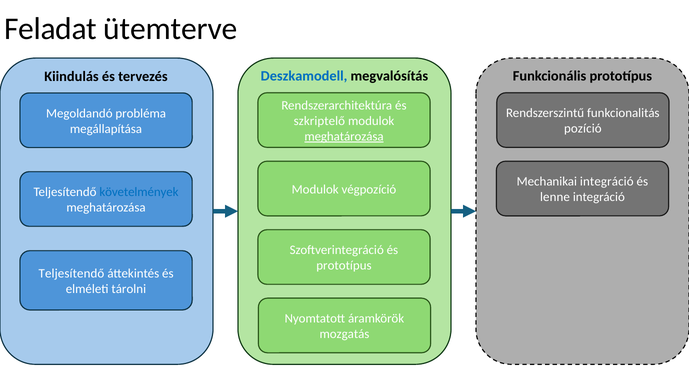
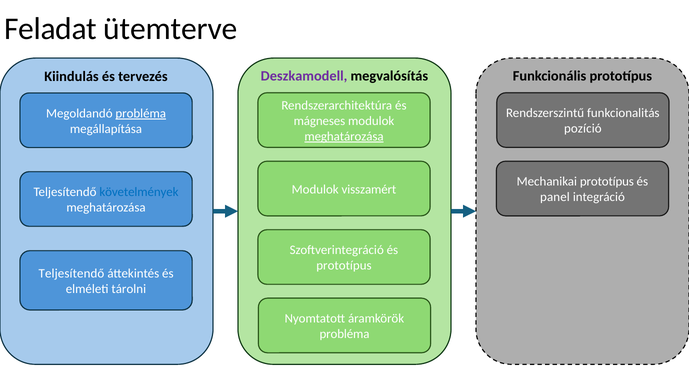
Deszkamodell colour: blue -> purple
probléma at (141, 114) underline: none -> present
szkriptelő: szkriptelő -> mágneses
Mechanikai integráció: integráció -> prototípus
végpozíció: végpozíció -> visszamért
lenne: lenne -> panel
mozgatás at (344, 335): mozgatás -> probléma
